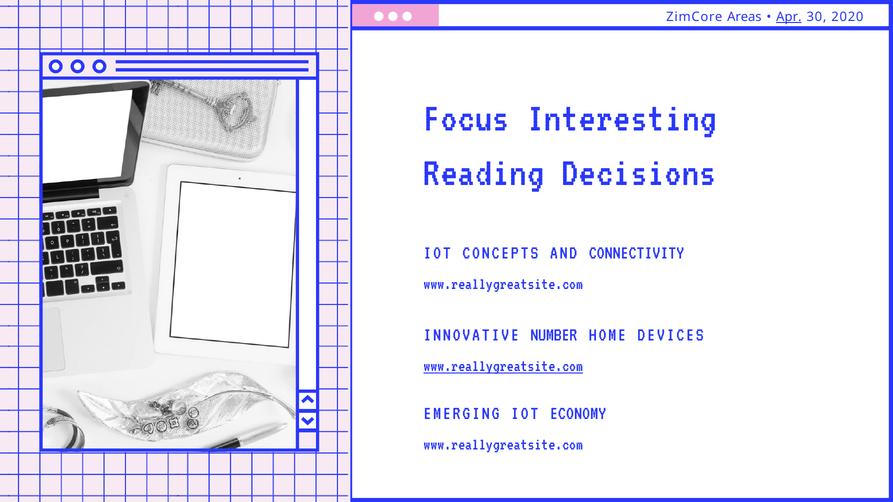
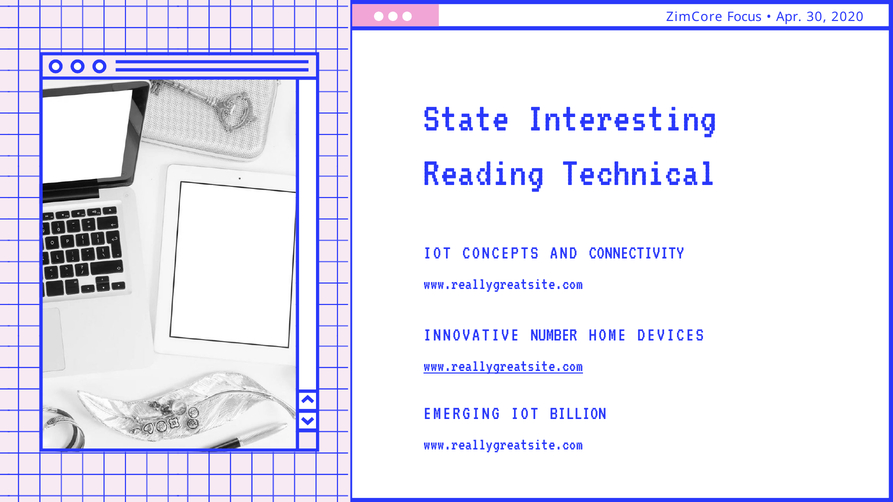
Areas: Areas -> Focus
Apr underline: present -> none
Focus: Focus -> State
Decisions: Decisions -> Technical
ECONOMY: ECONOMY -> BILLION
